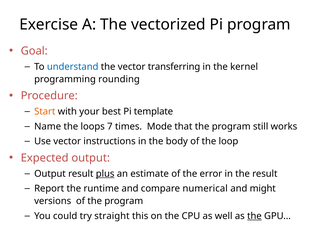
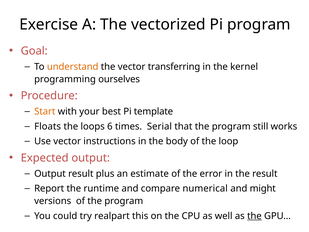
understand colour: blue -> orange
rounding: rounding -> ourselves
Name: Name -> Floats
7: 7 -> 6
Mode: Mode -> Serial
plus underline: present -> none
straight: straight -> realpart
